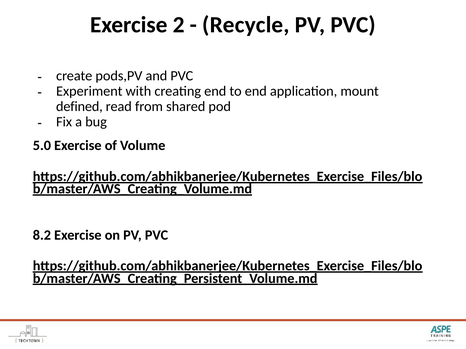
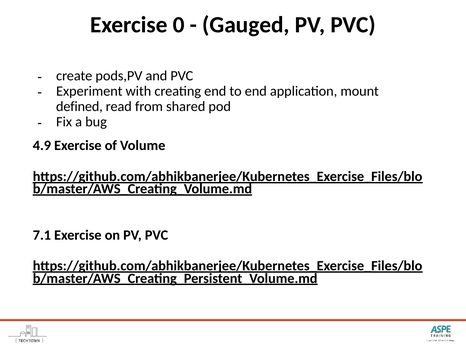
2: 2 -> 0
Recycle: Recycle -> Gauged
5.0: 5.0 -> 4.9
8.2: 8.2 -> 7.1
